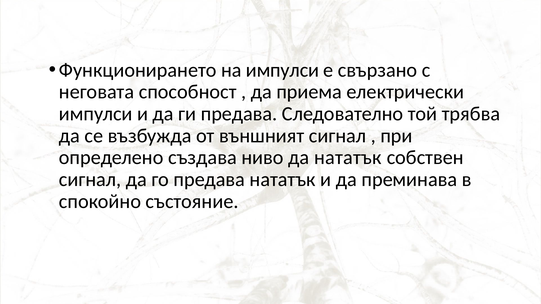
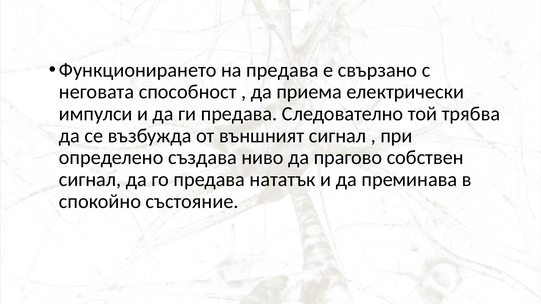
на импулси: импулси -> предава
да нататък: нататък -> прагово
